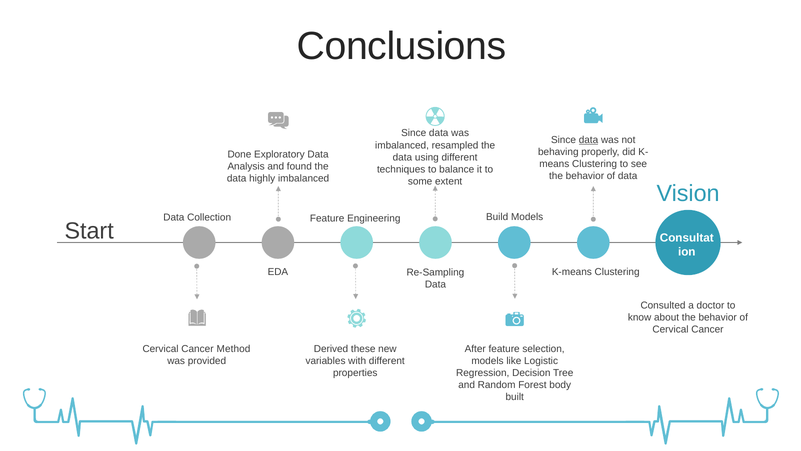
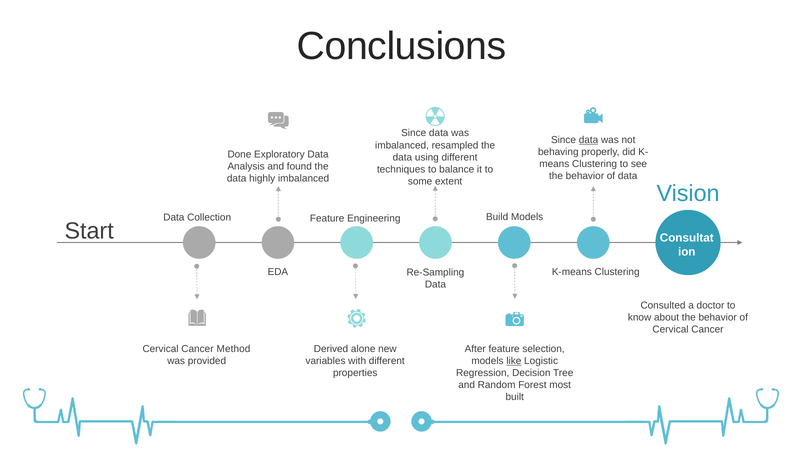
these: these -> alone
like underline: none -> present
body: body -> most
